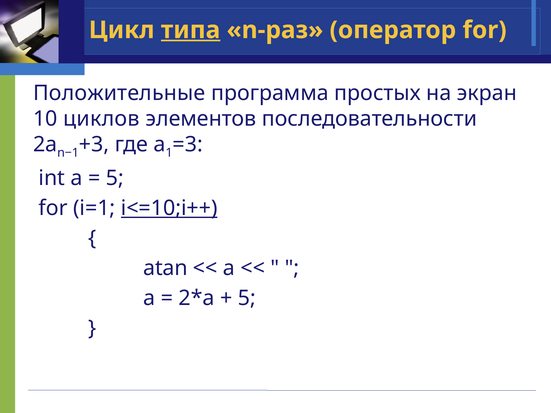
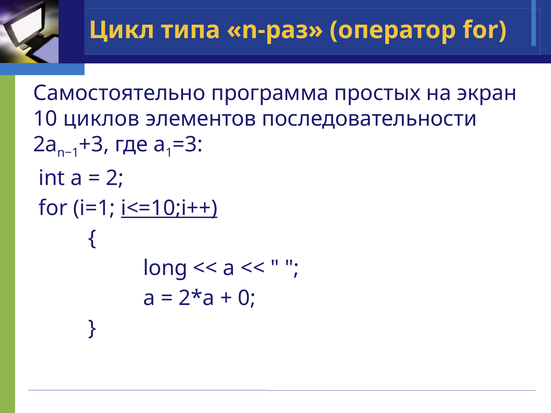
типа underline: present -> none
Положительные: Положительные -> Самостоятельно
5 at (115, 178): 5 -> 2
atan: atan -> long
5 at (247, 298): 5 -> 0
